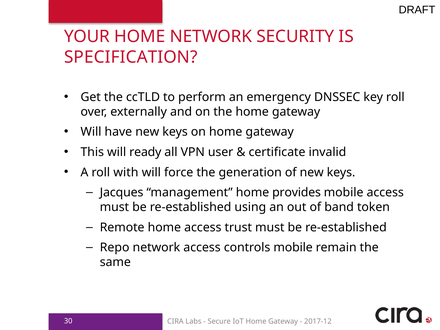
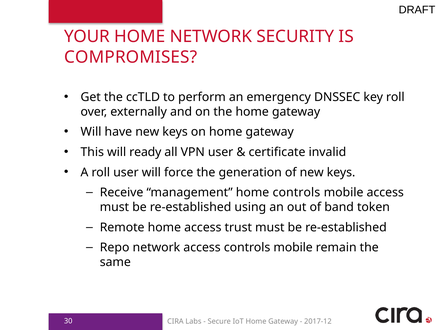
SPECIFICATION: SPECIFICATION -> COMPROMISES
roll with: with -> user
Jacques: Jacques -> Receive
home provides: provides -> controls
